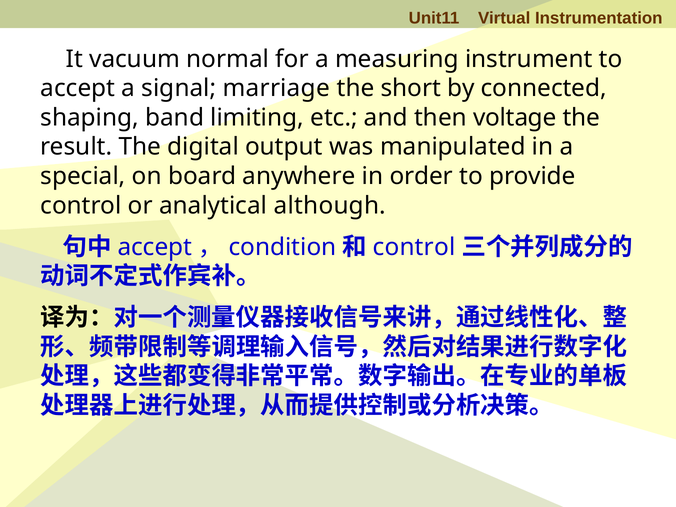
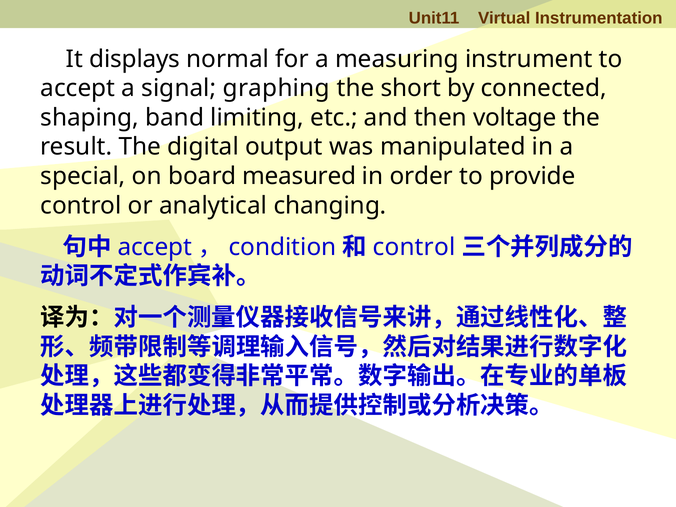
vacuum: vacuum -> displays
marriage: marriage -> graphing
anywhere: anywhere -> measured
although: although -> changing
